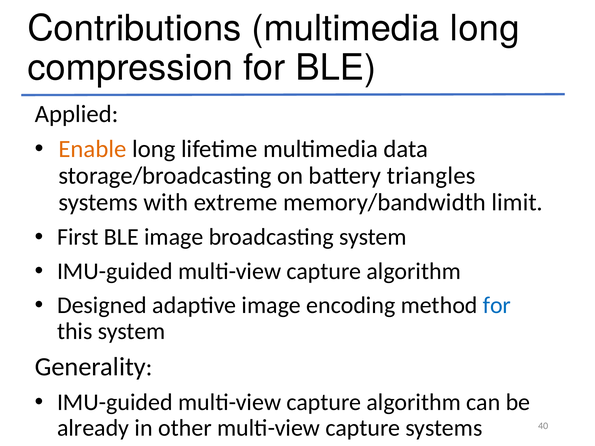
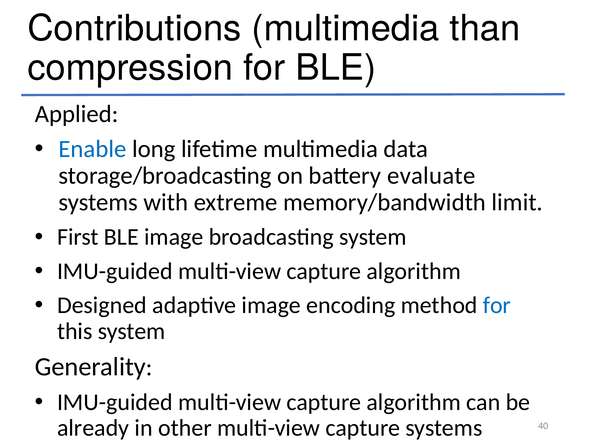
multimedia long: long -> than
Enable colour: orange -> blue
triangles: triangles -> evaluate
